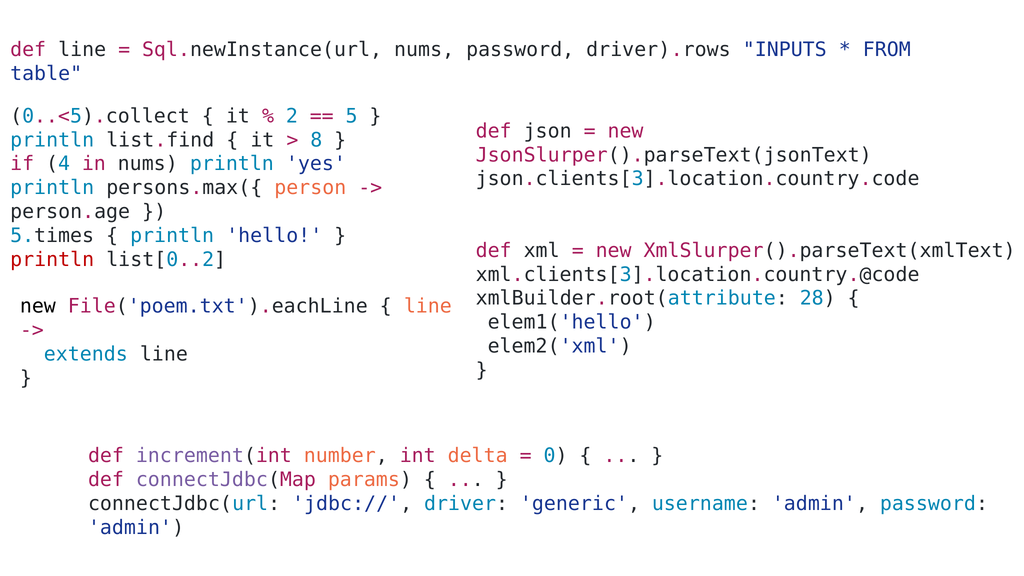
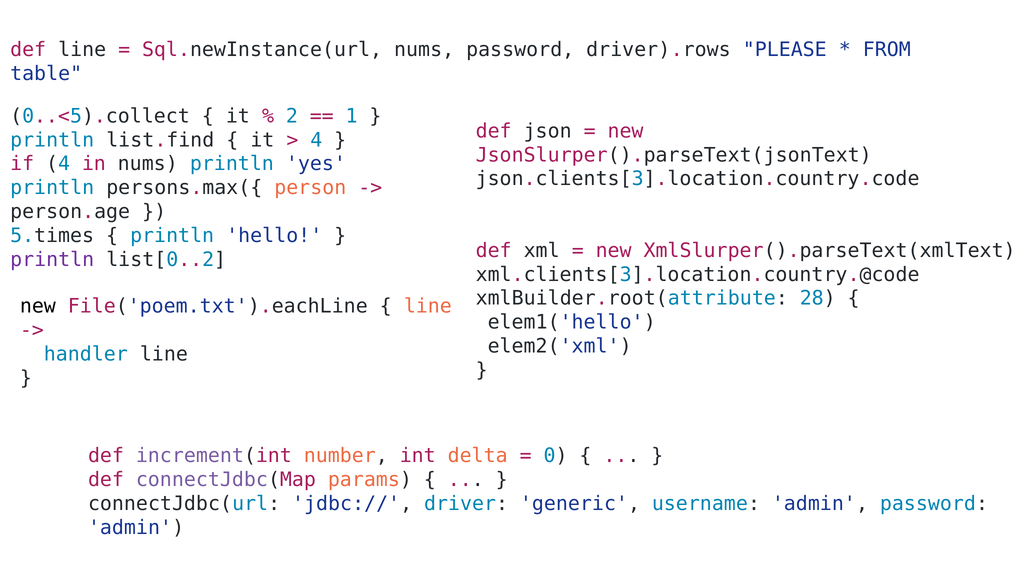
INPUTS: INPUTS -> PLEASE
5: 5 -> 1
8 at (316, 140): 8 -> 4
println at (52, 260) colour: red -> purple
extends: extends -> handler
